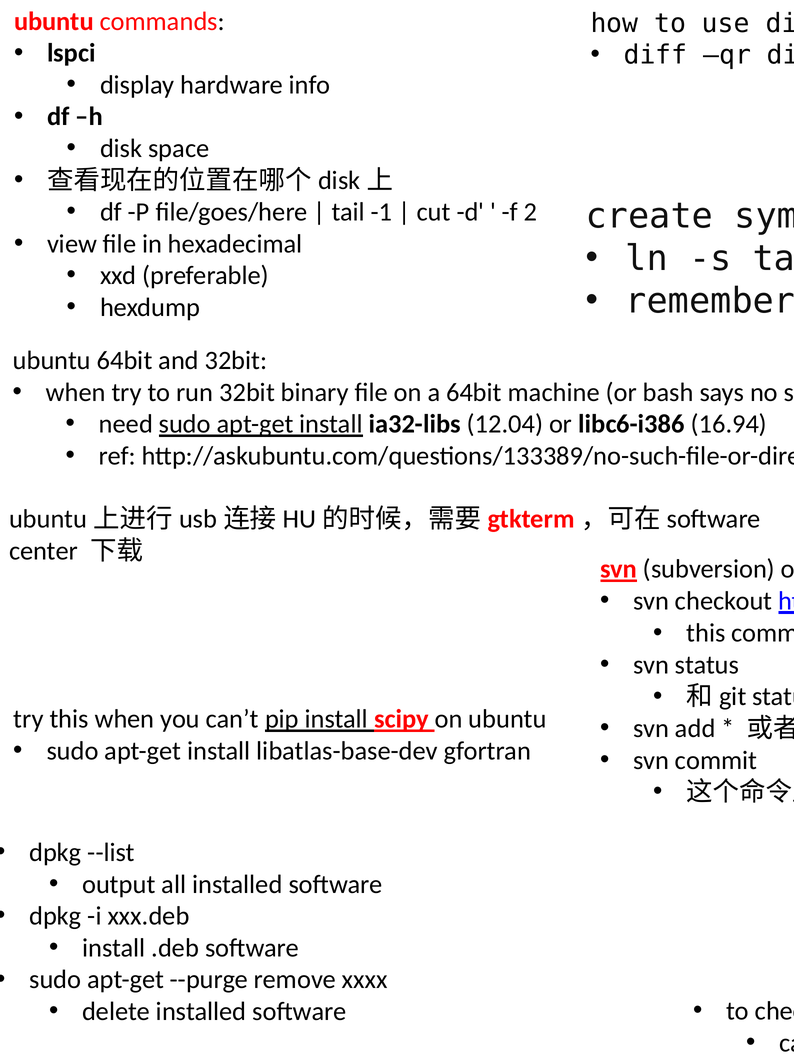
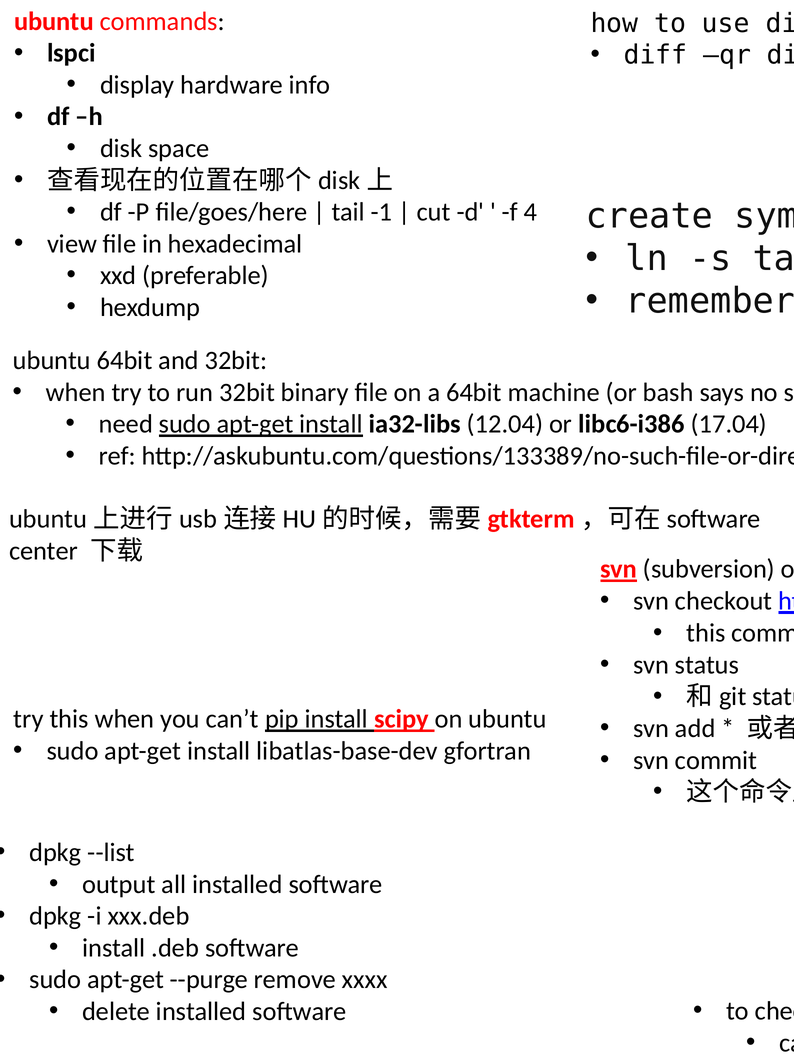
2: 2 -> 4
16.94: 16.94 -> 17.04
